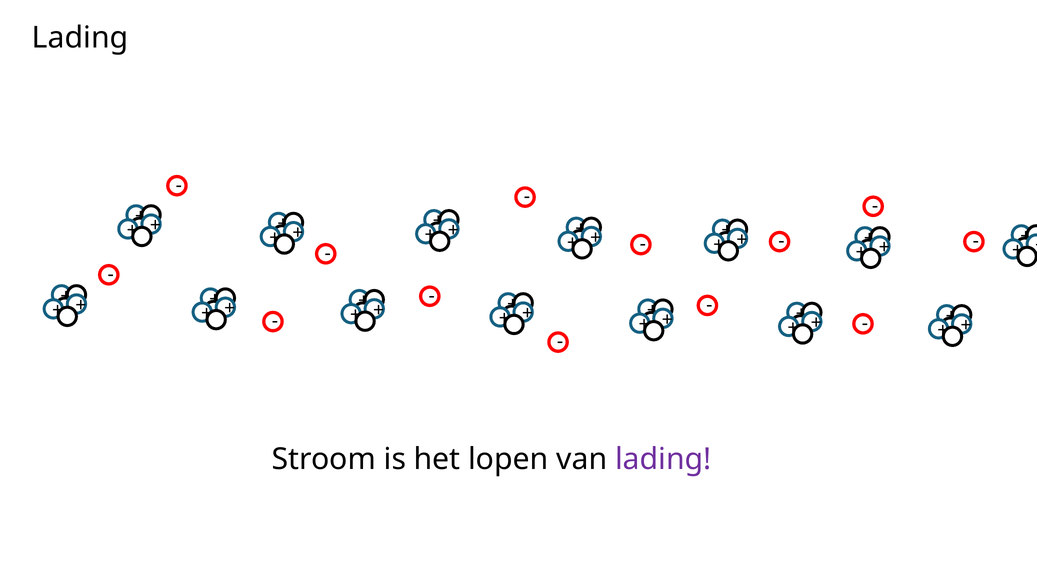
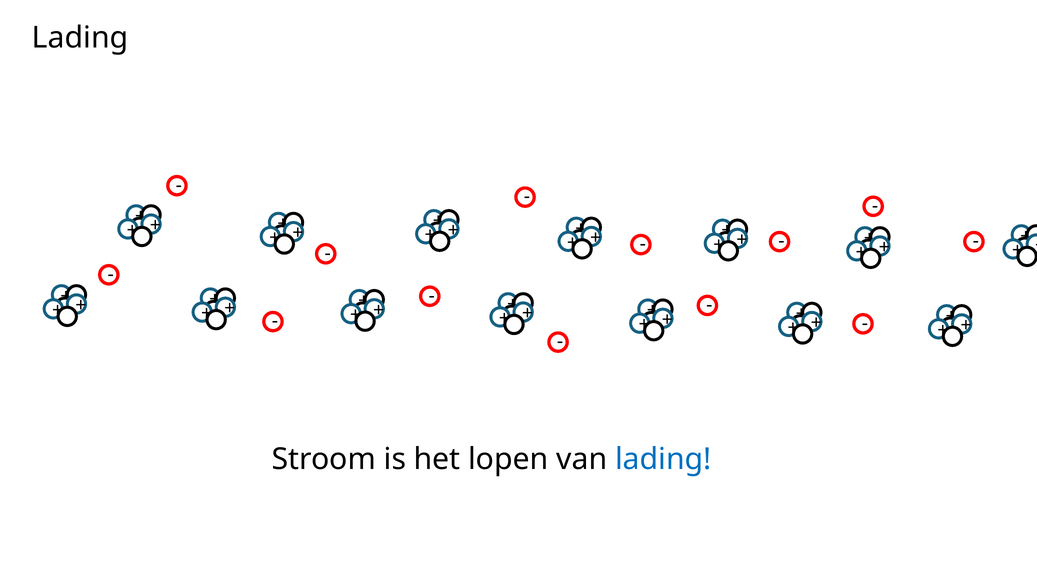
lading at (663, 459) colour: purple -> blue
